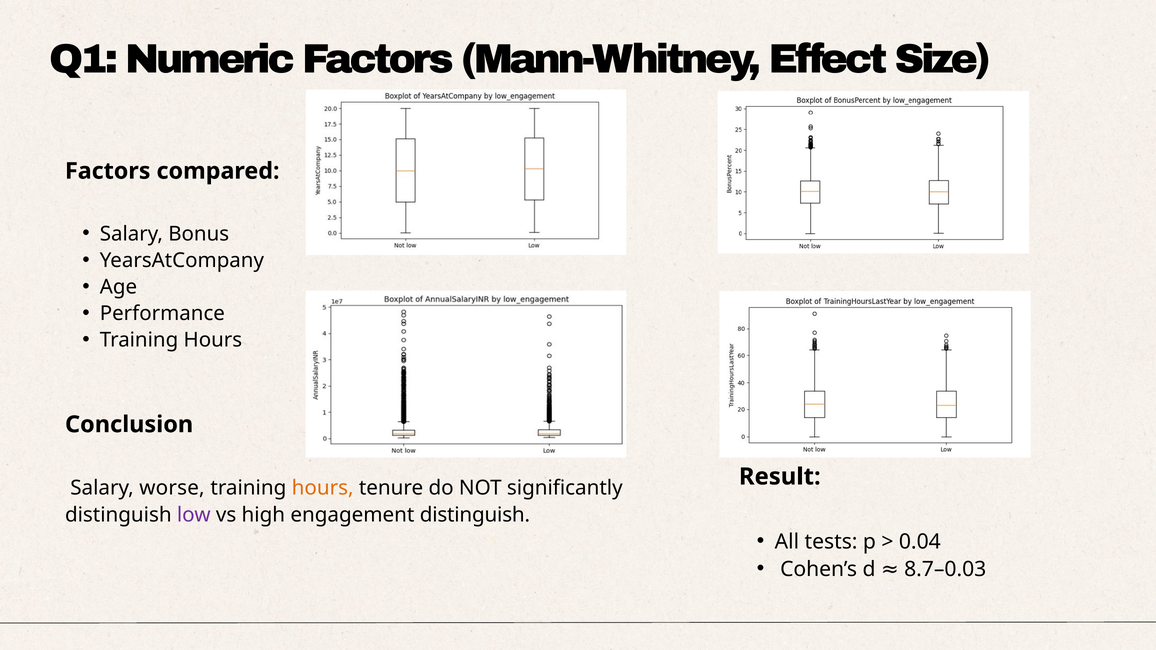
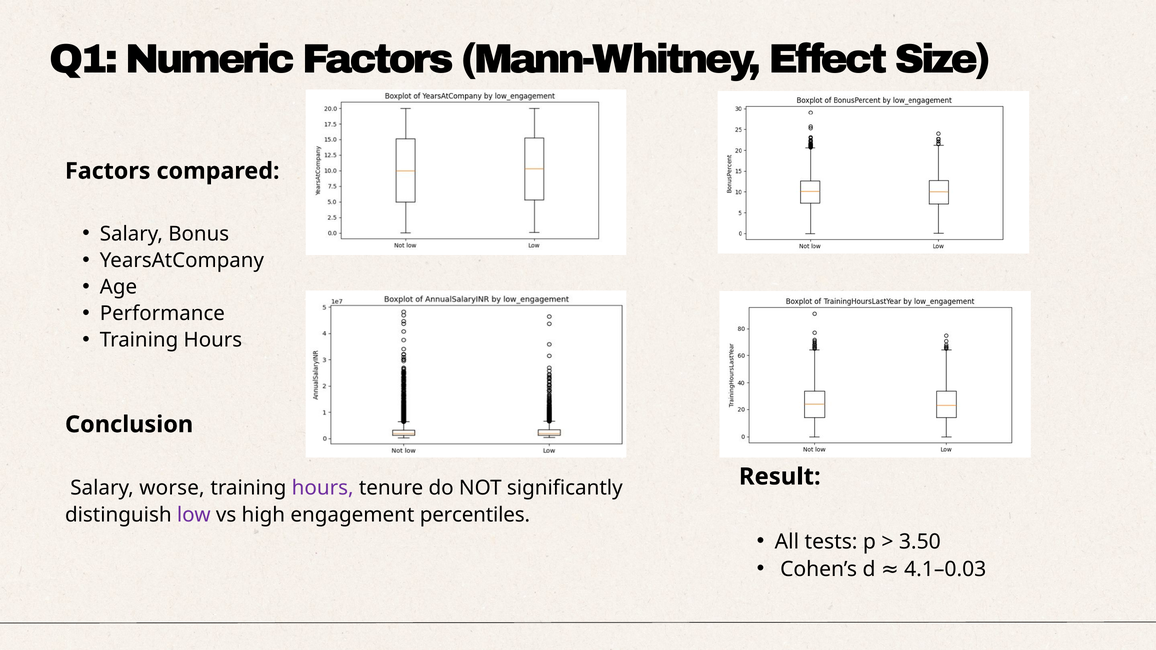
hours at (323, 488) colour: orange -> purple
engagement distinguish: distinguish -> percentiles
0.04: 0.04 -> 3.50
8.7–0.03: 8.7–0.03 -> 4.1–0.03
